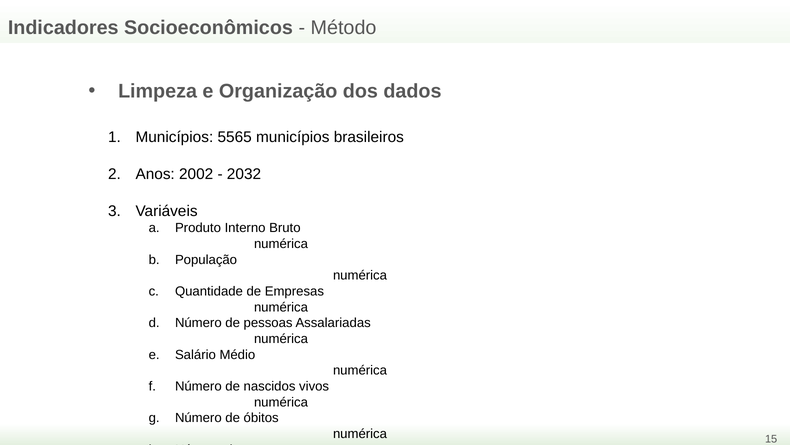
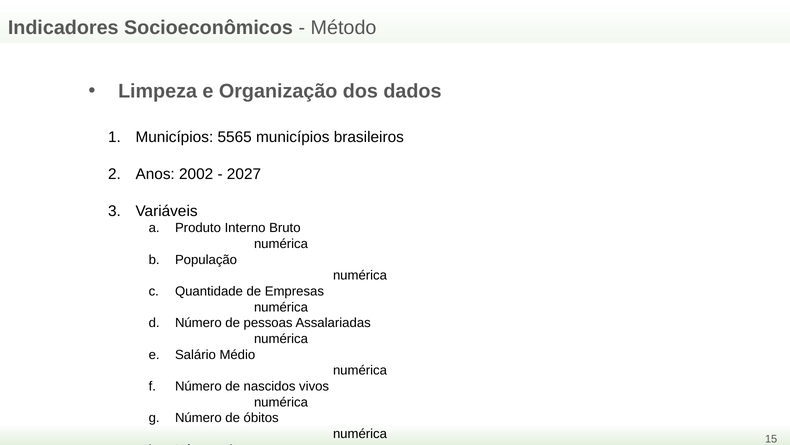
2032: 2032 -> 2027
